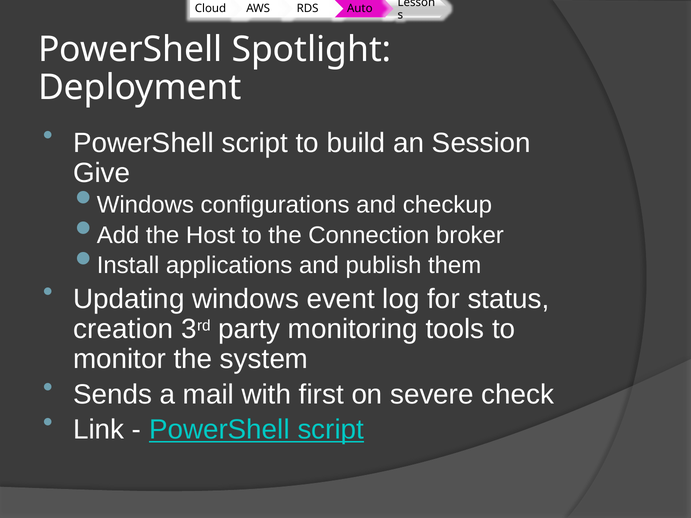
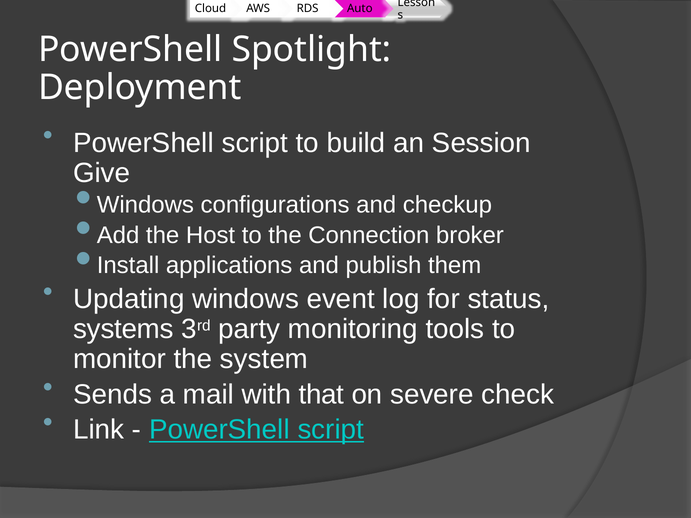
creation: creation -> systems
first: first -> that
